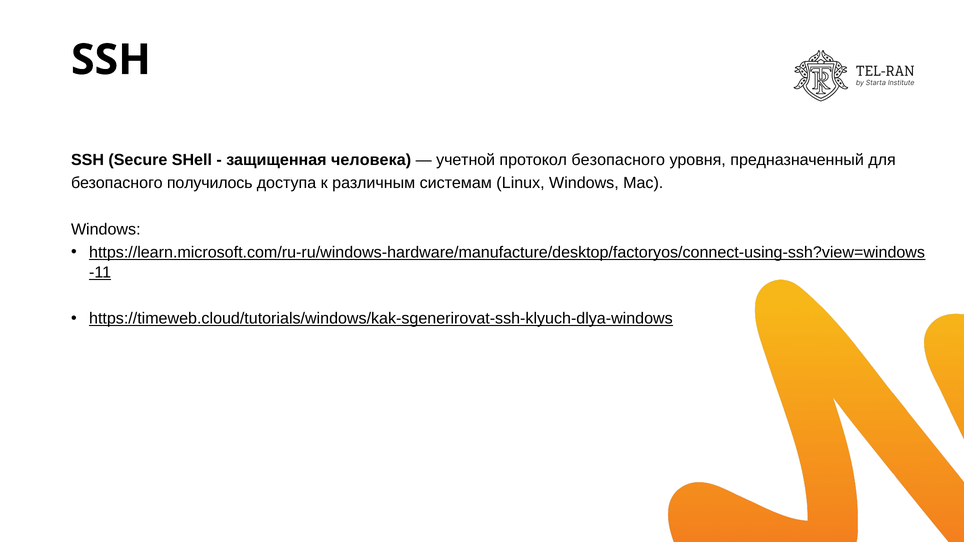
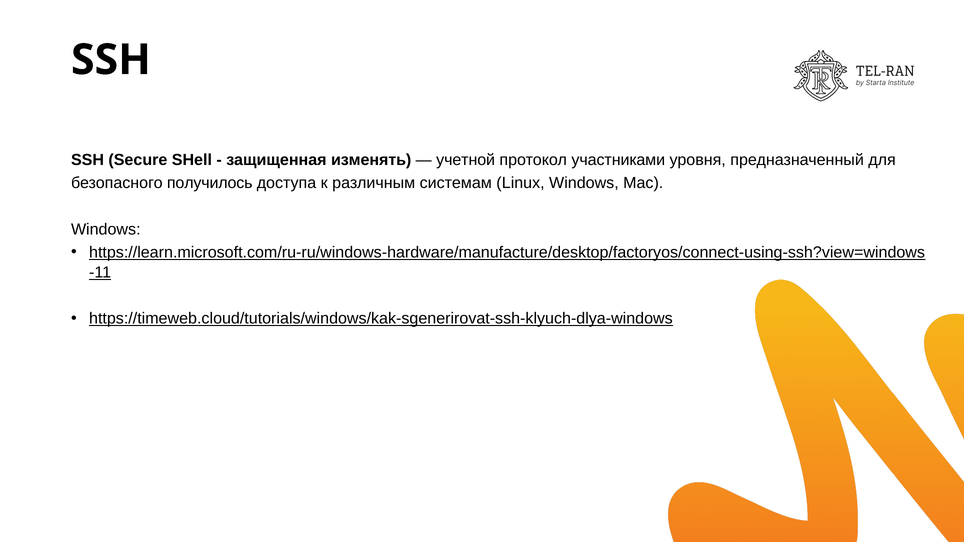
человека: человека -> изменять
протокол безопасного: безопасного -> участниками
